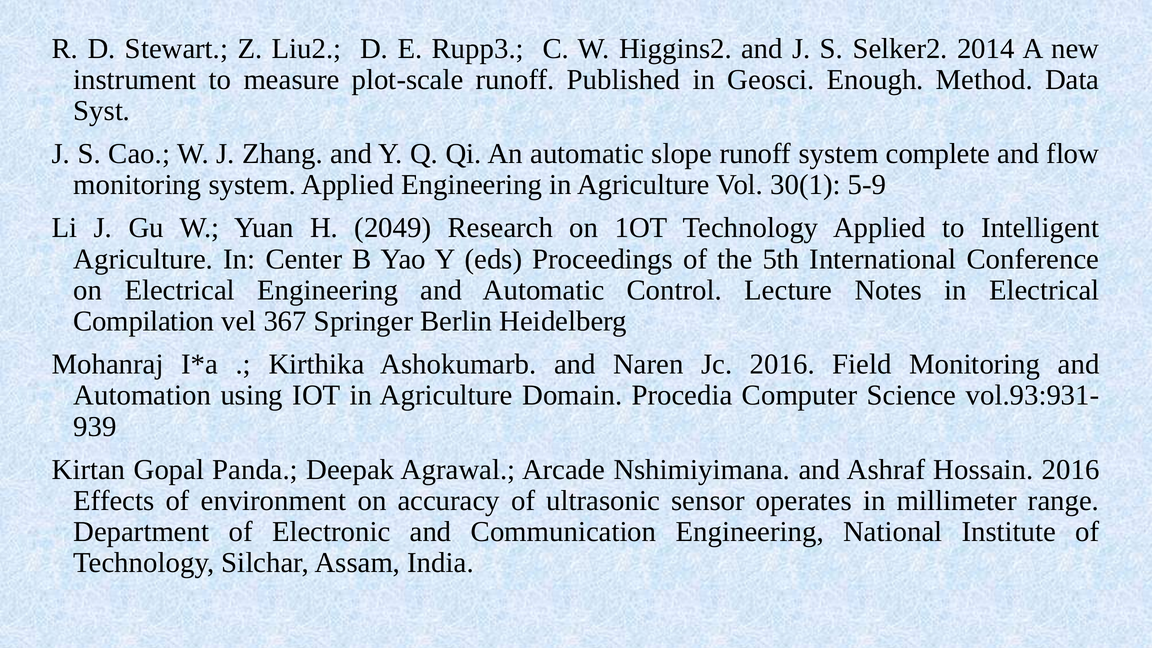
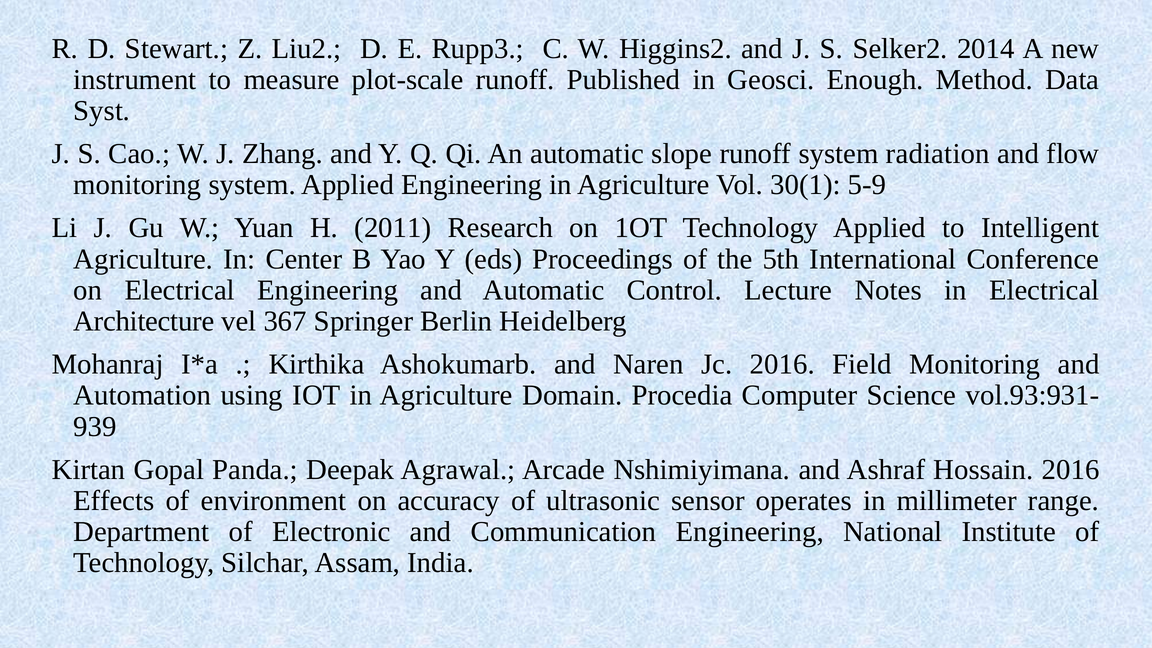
complete: complete -> radiation
2049: 2049 -> 2011
Compilation: Compilation -> Architecture
